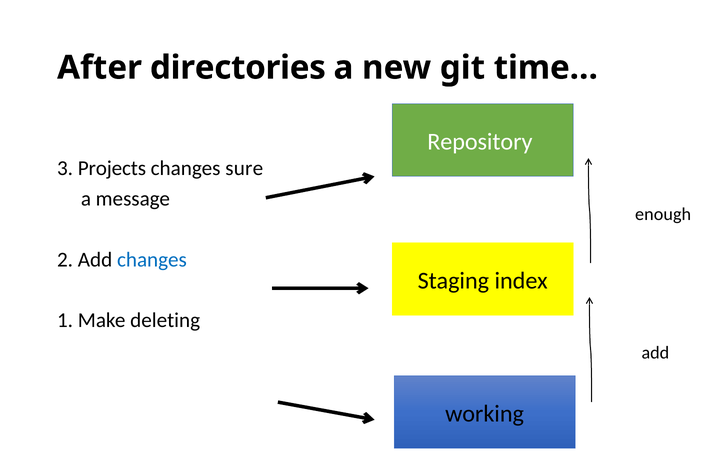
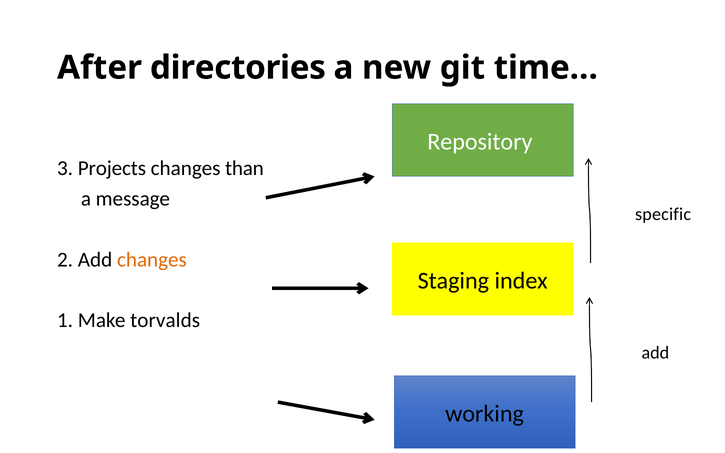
sure: sure -> than
enough: enough -> specific
changes at (152, 260) colour: blue -> orange
deleting: deleting -> torvalds
